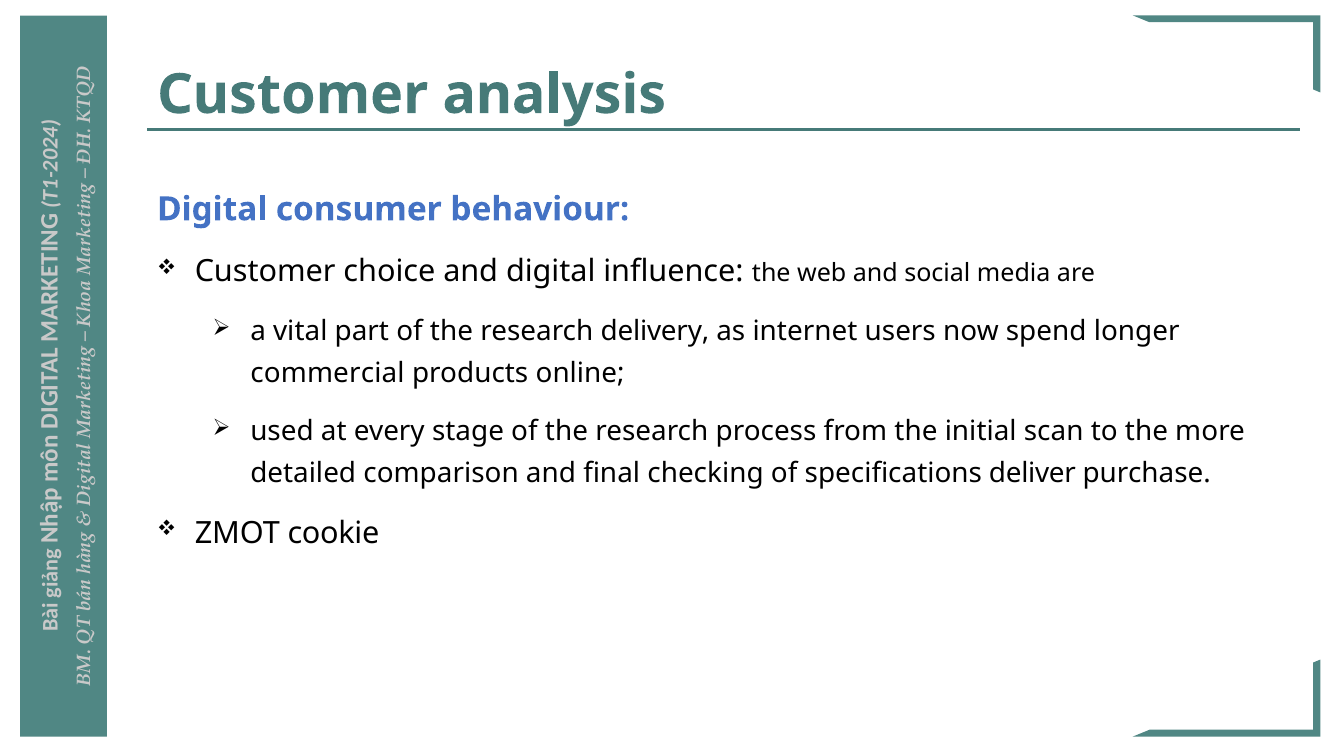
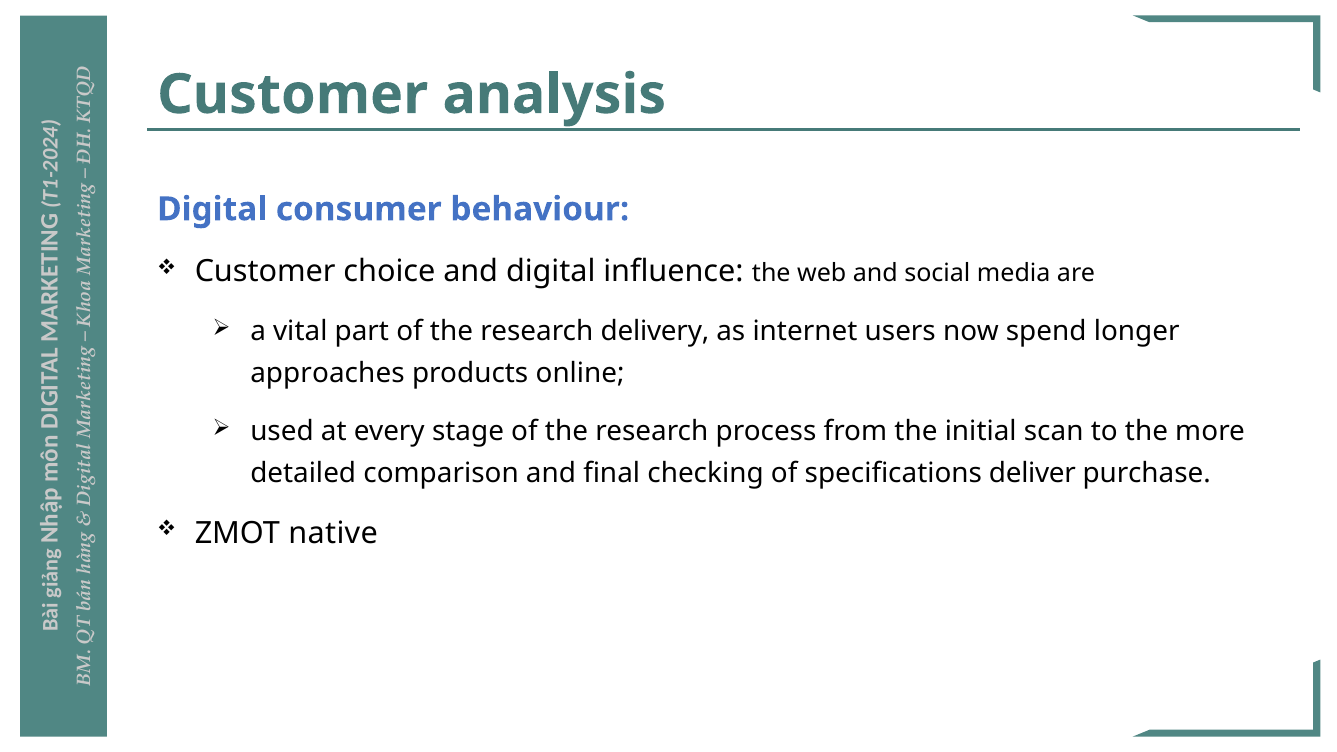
commercial: commercial -> approaches
cookie: cookie -> native
